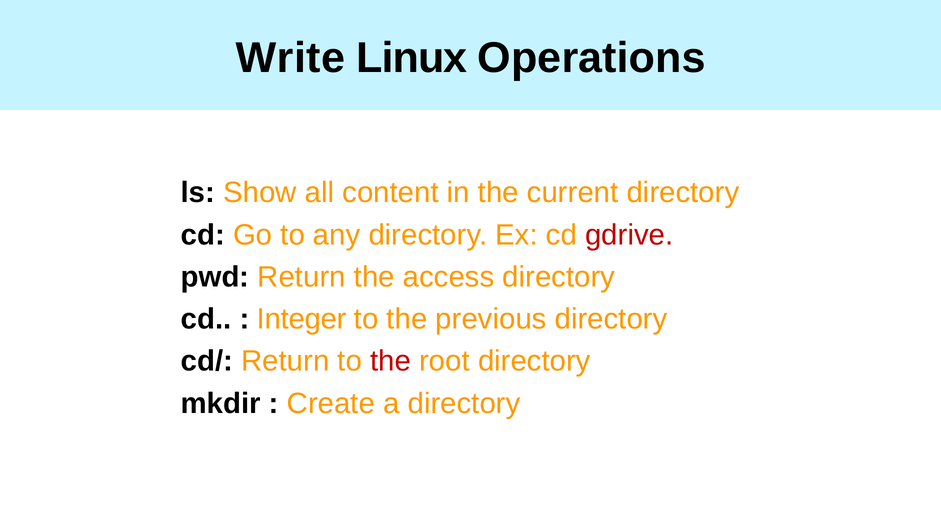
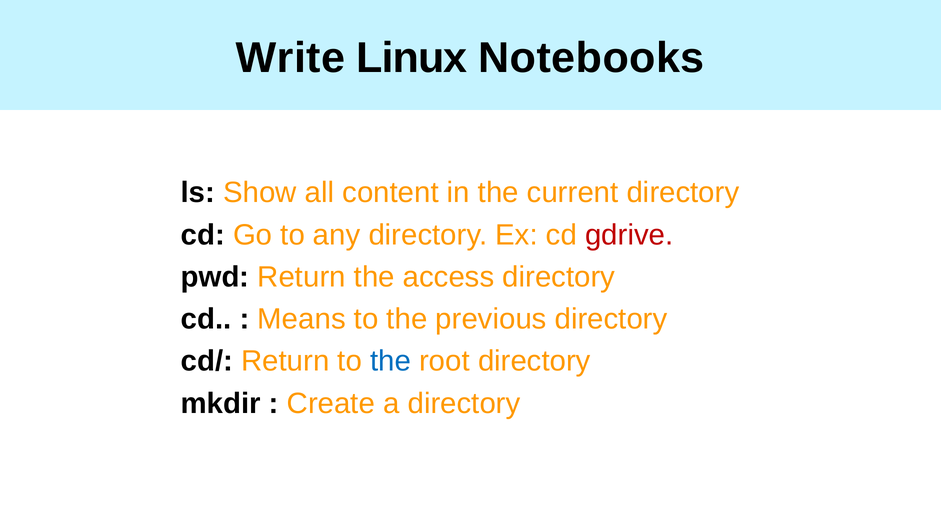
Operations: Operations -> Notebooks
Integer: Integer -> Means
the at (391, 361) colour: red -> blue
